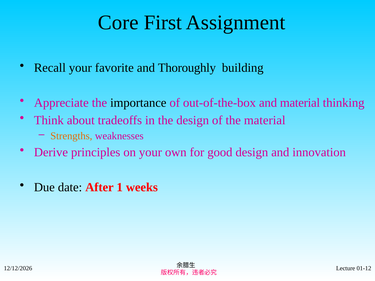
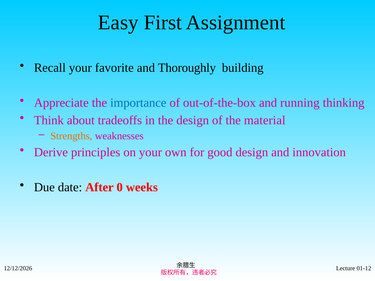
Core: Core -> Easy
importance colour: black -> blue
and material: material -> running
1: 1 -> 0
